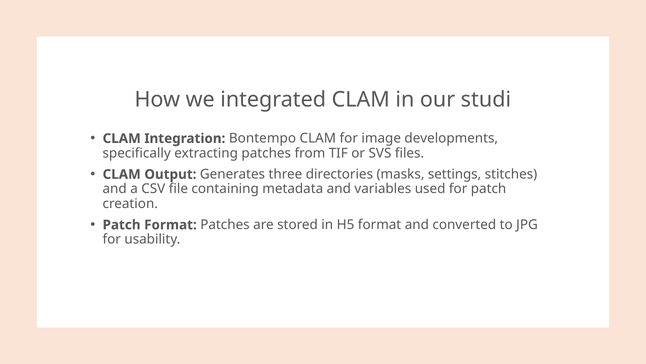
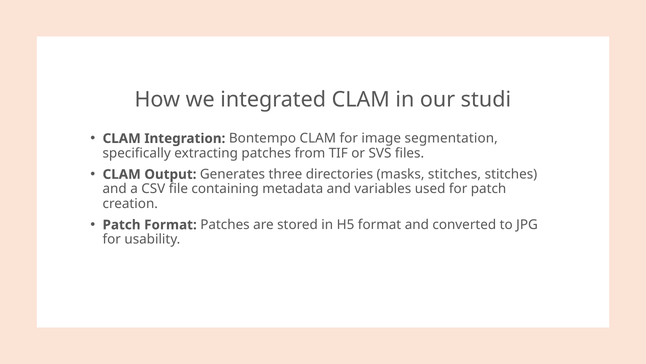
developments: developments -> segmentation
masks settings: settings -> stitches
